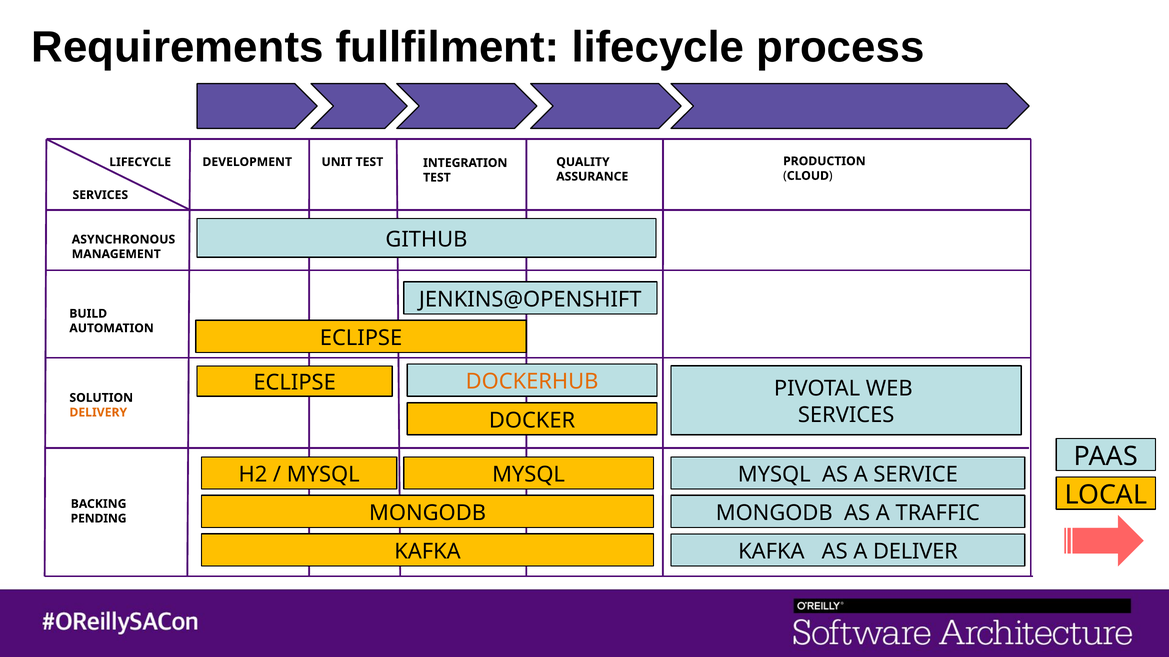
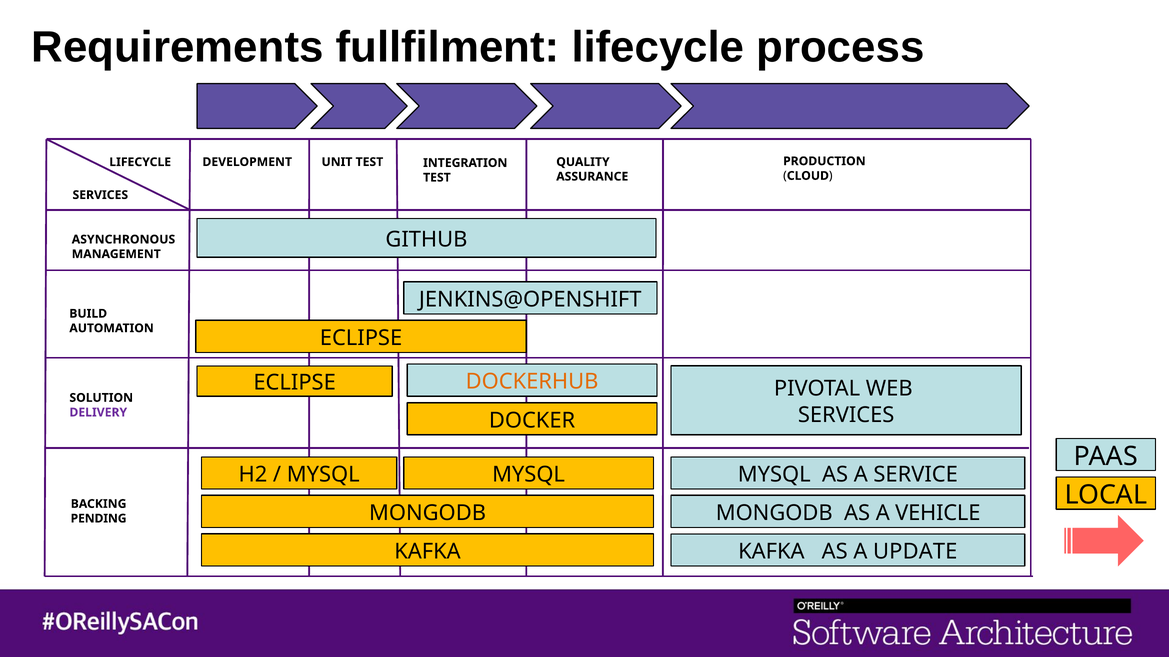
DELIVERY colour: orange -> purple
TRAFFIC: TRAFFIC -> VEHICLE
DELIVER: DELIVER -> UPDATE
